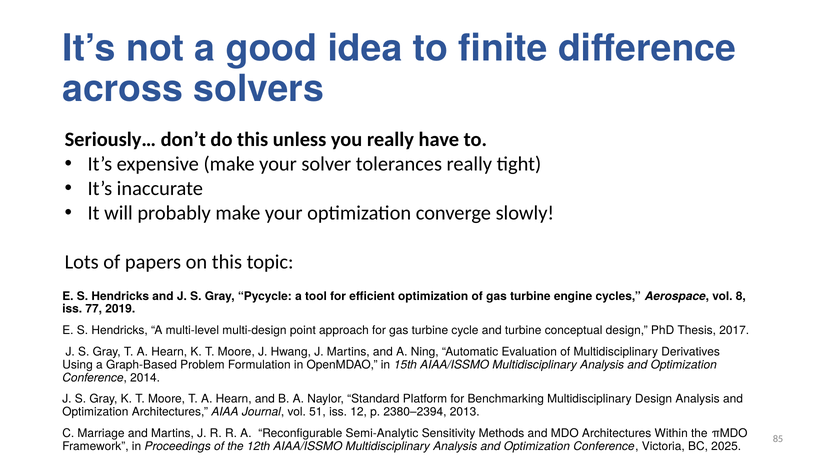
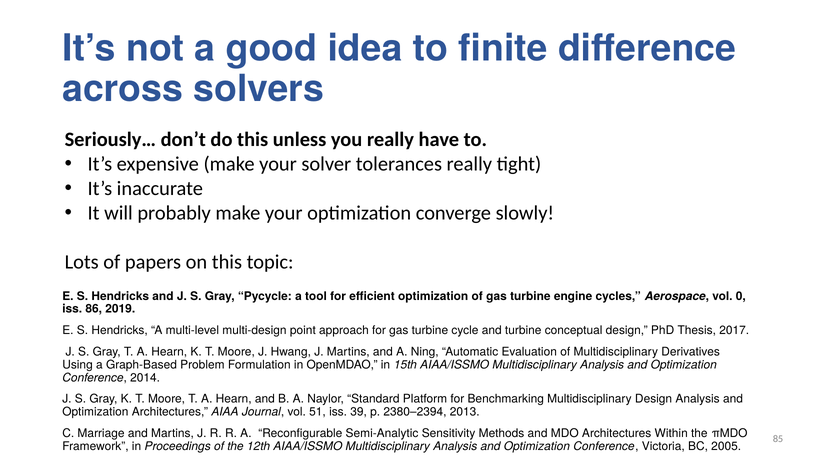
8: 8 -> 0
77: 77 -> 86
12: 12 -> 39
2025: 2025 -> 2005
